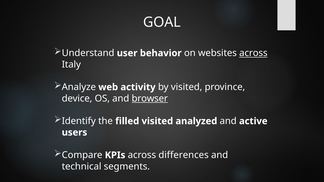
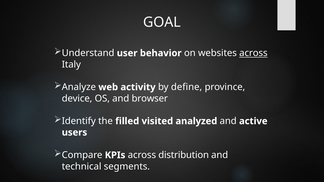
by visited: visited -> define
browser underline: present -> none
differences: differences -> distribution
